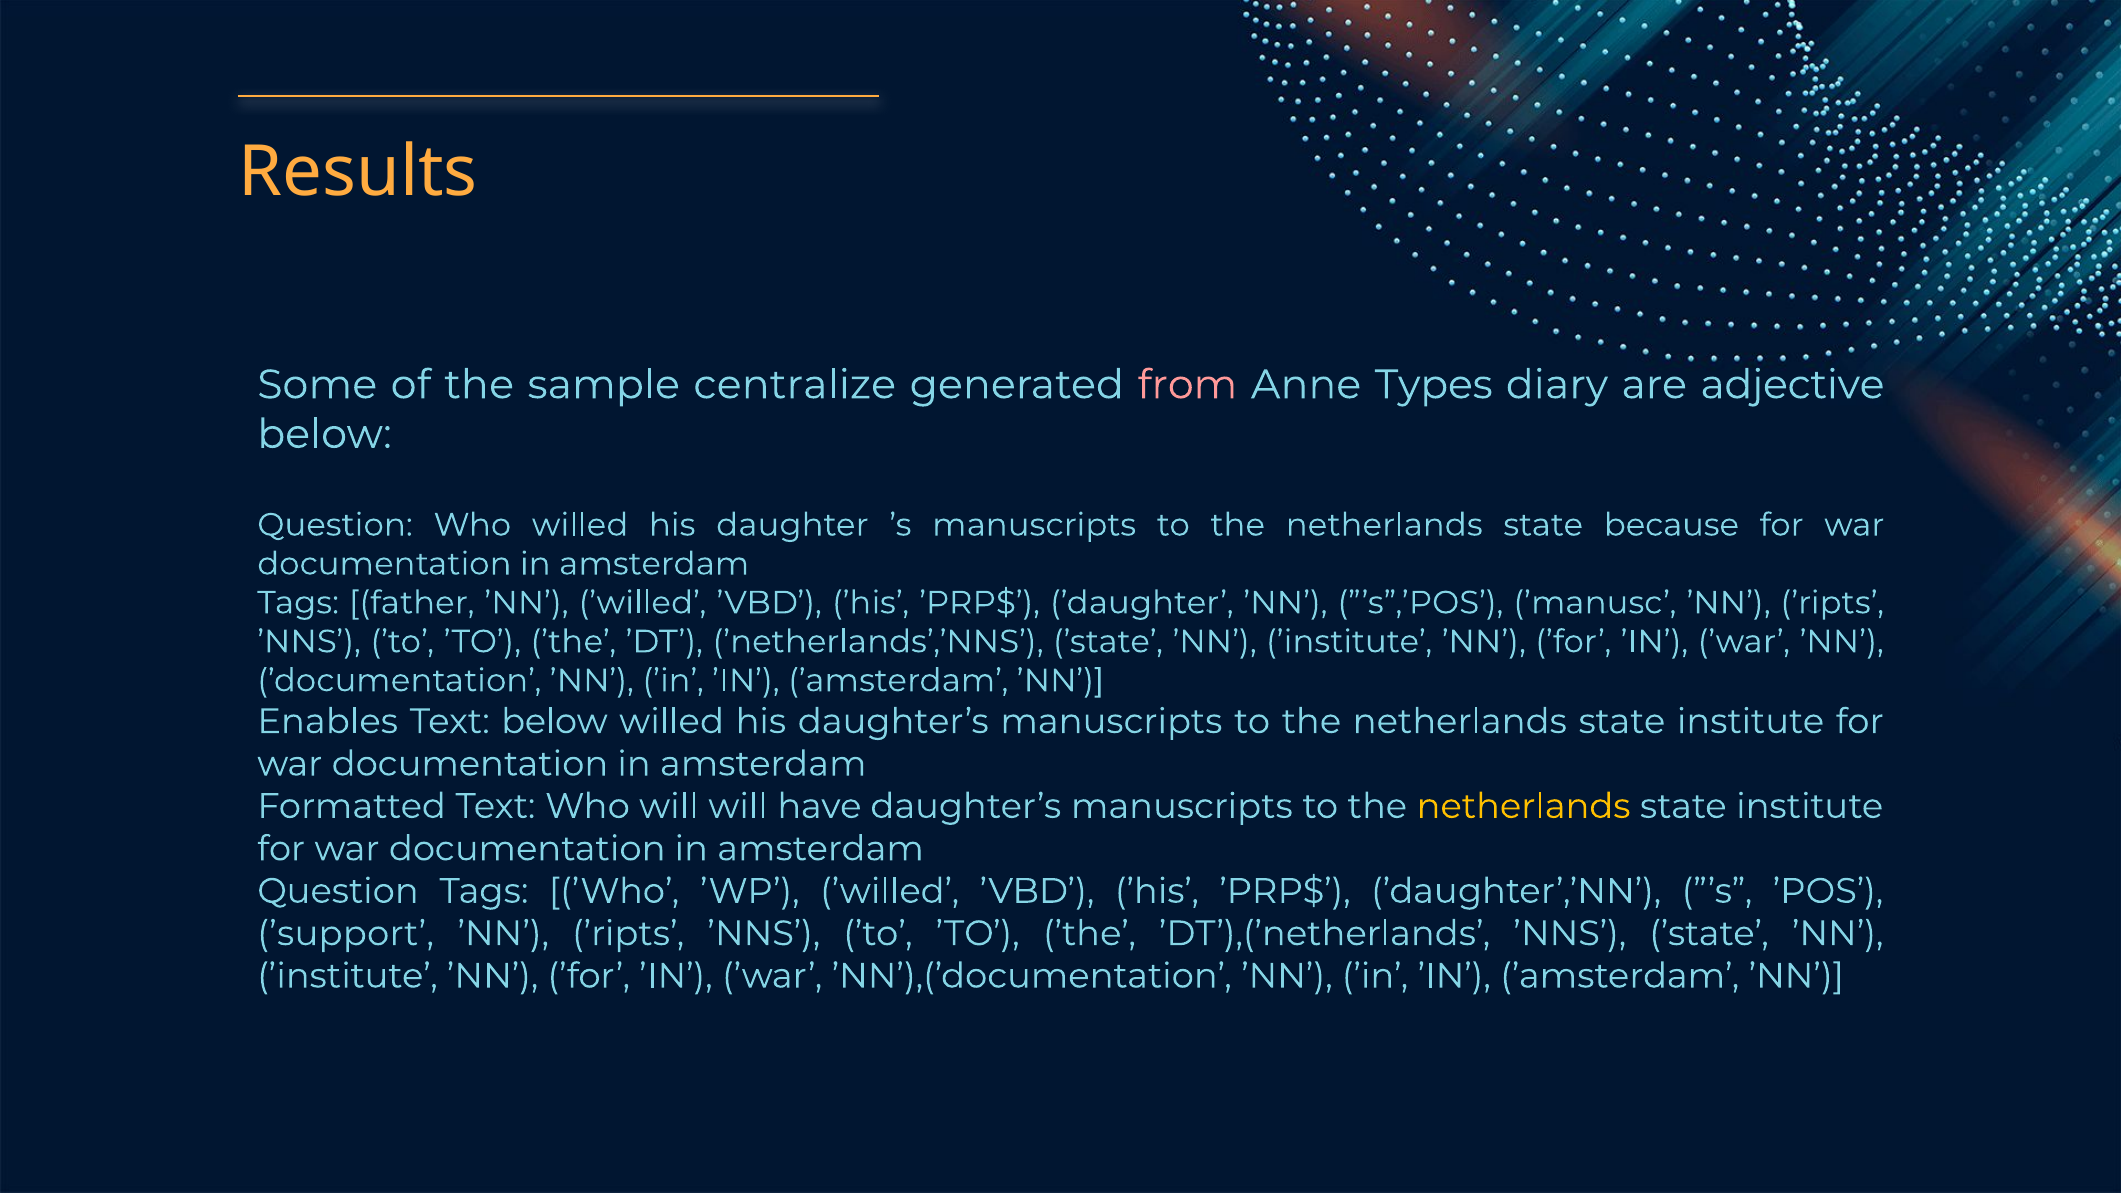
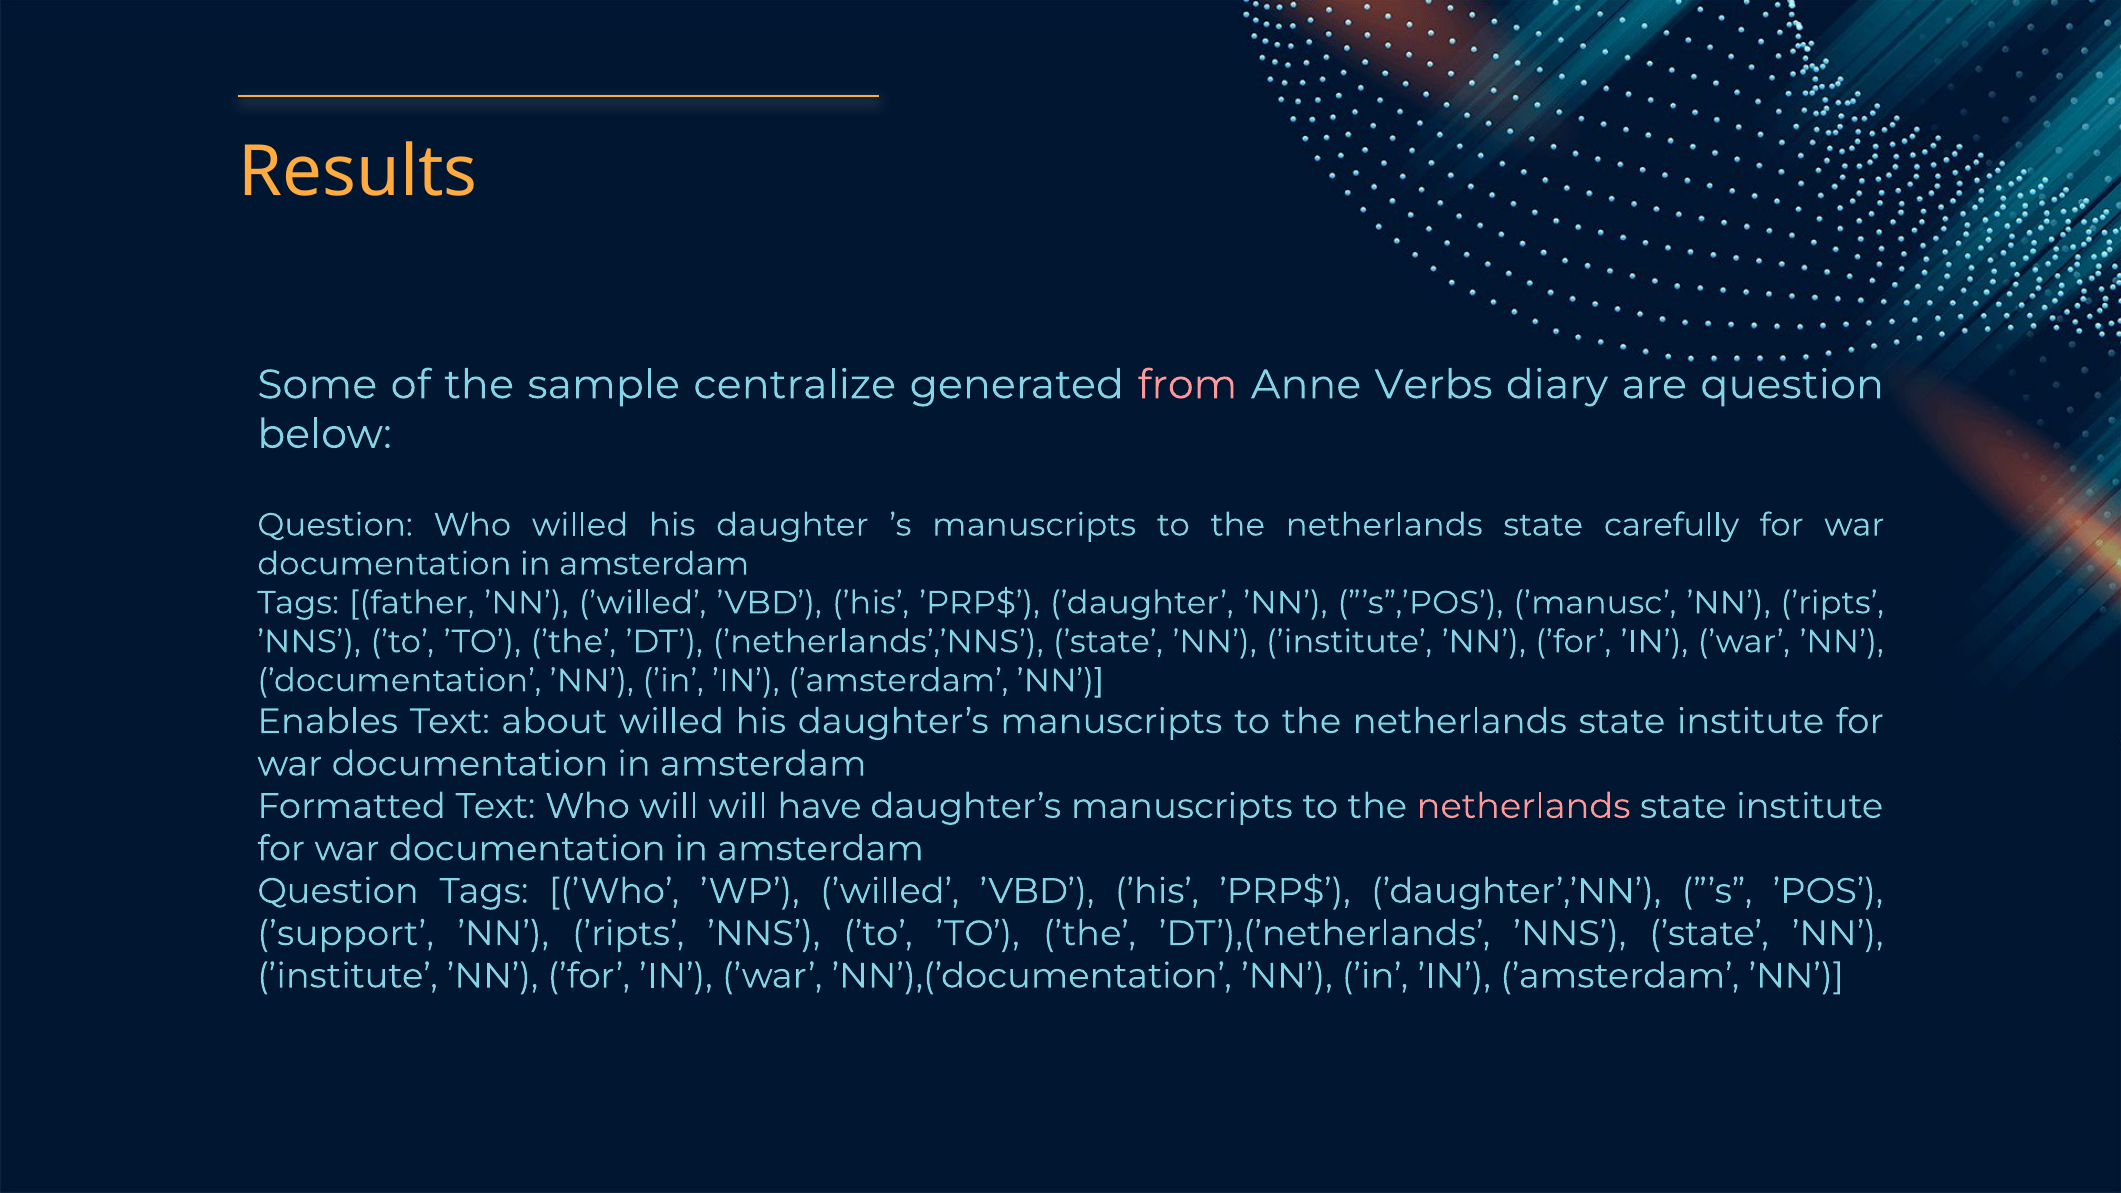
Types: Types -> Verbs
are adjective: adjective -> question
because: because -> carefully
Text below: below -> about
netherlands at (1524, 806) colour: yellow -> pink
